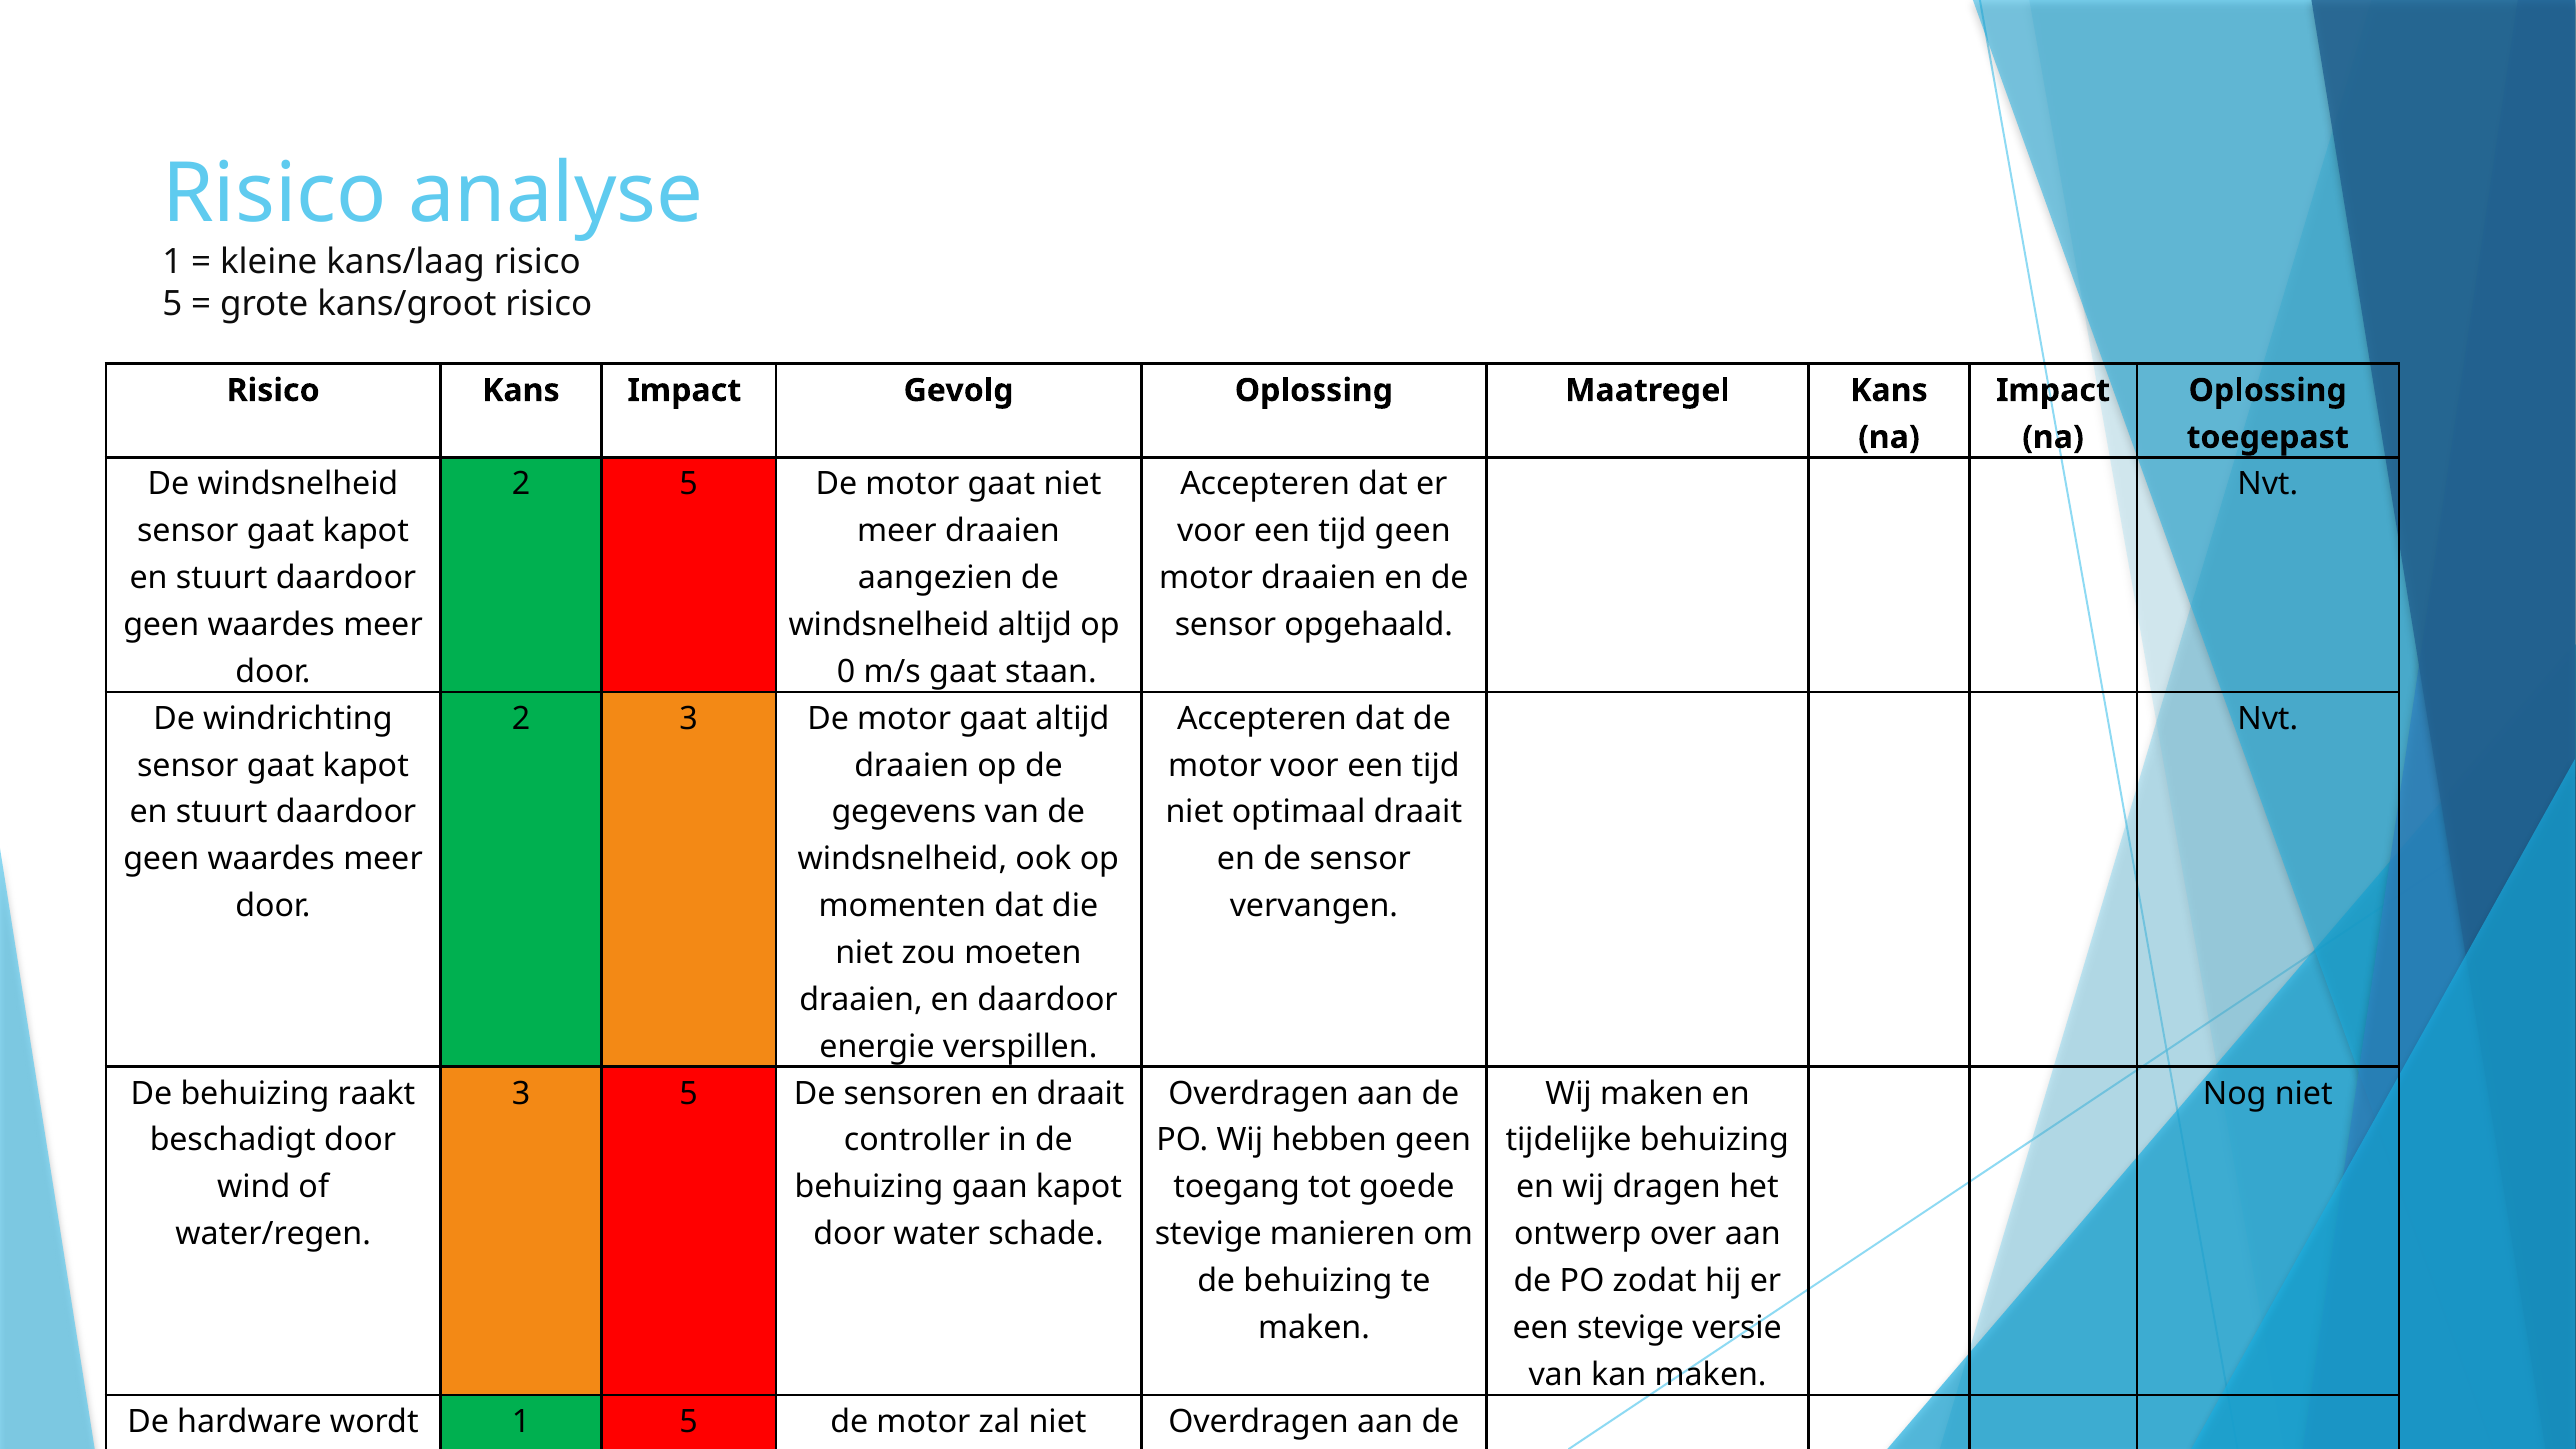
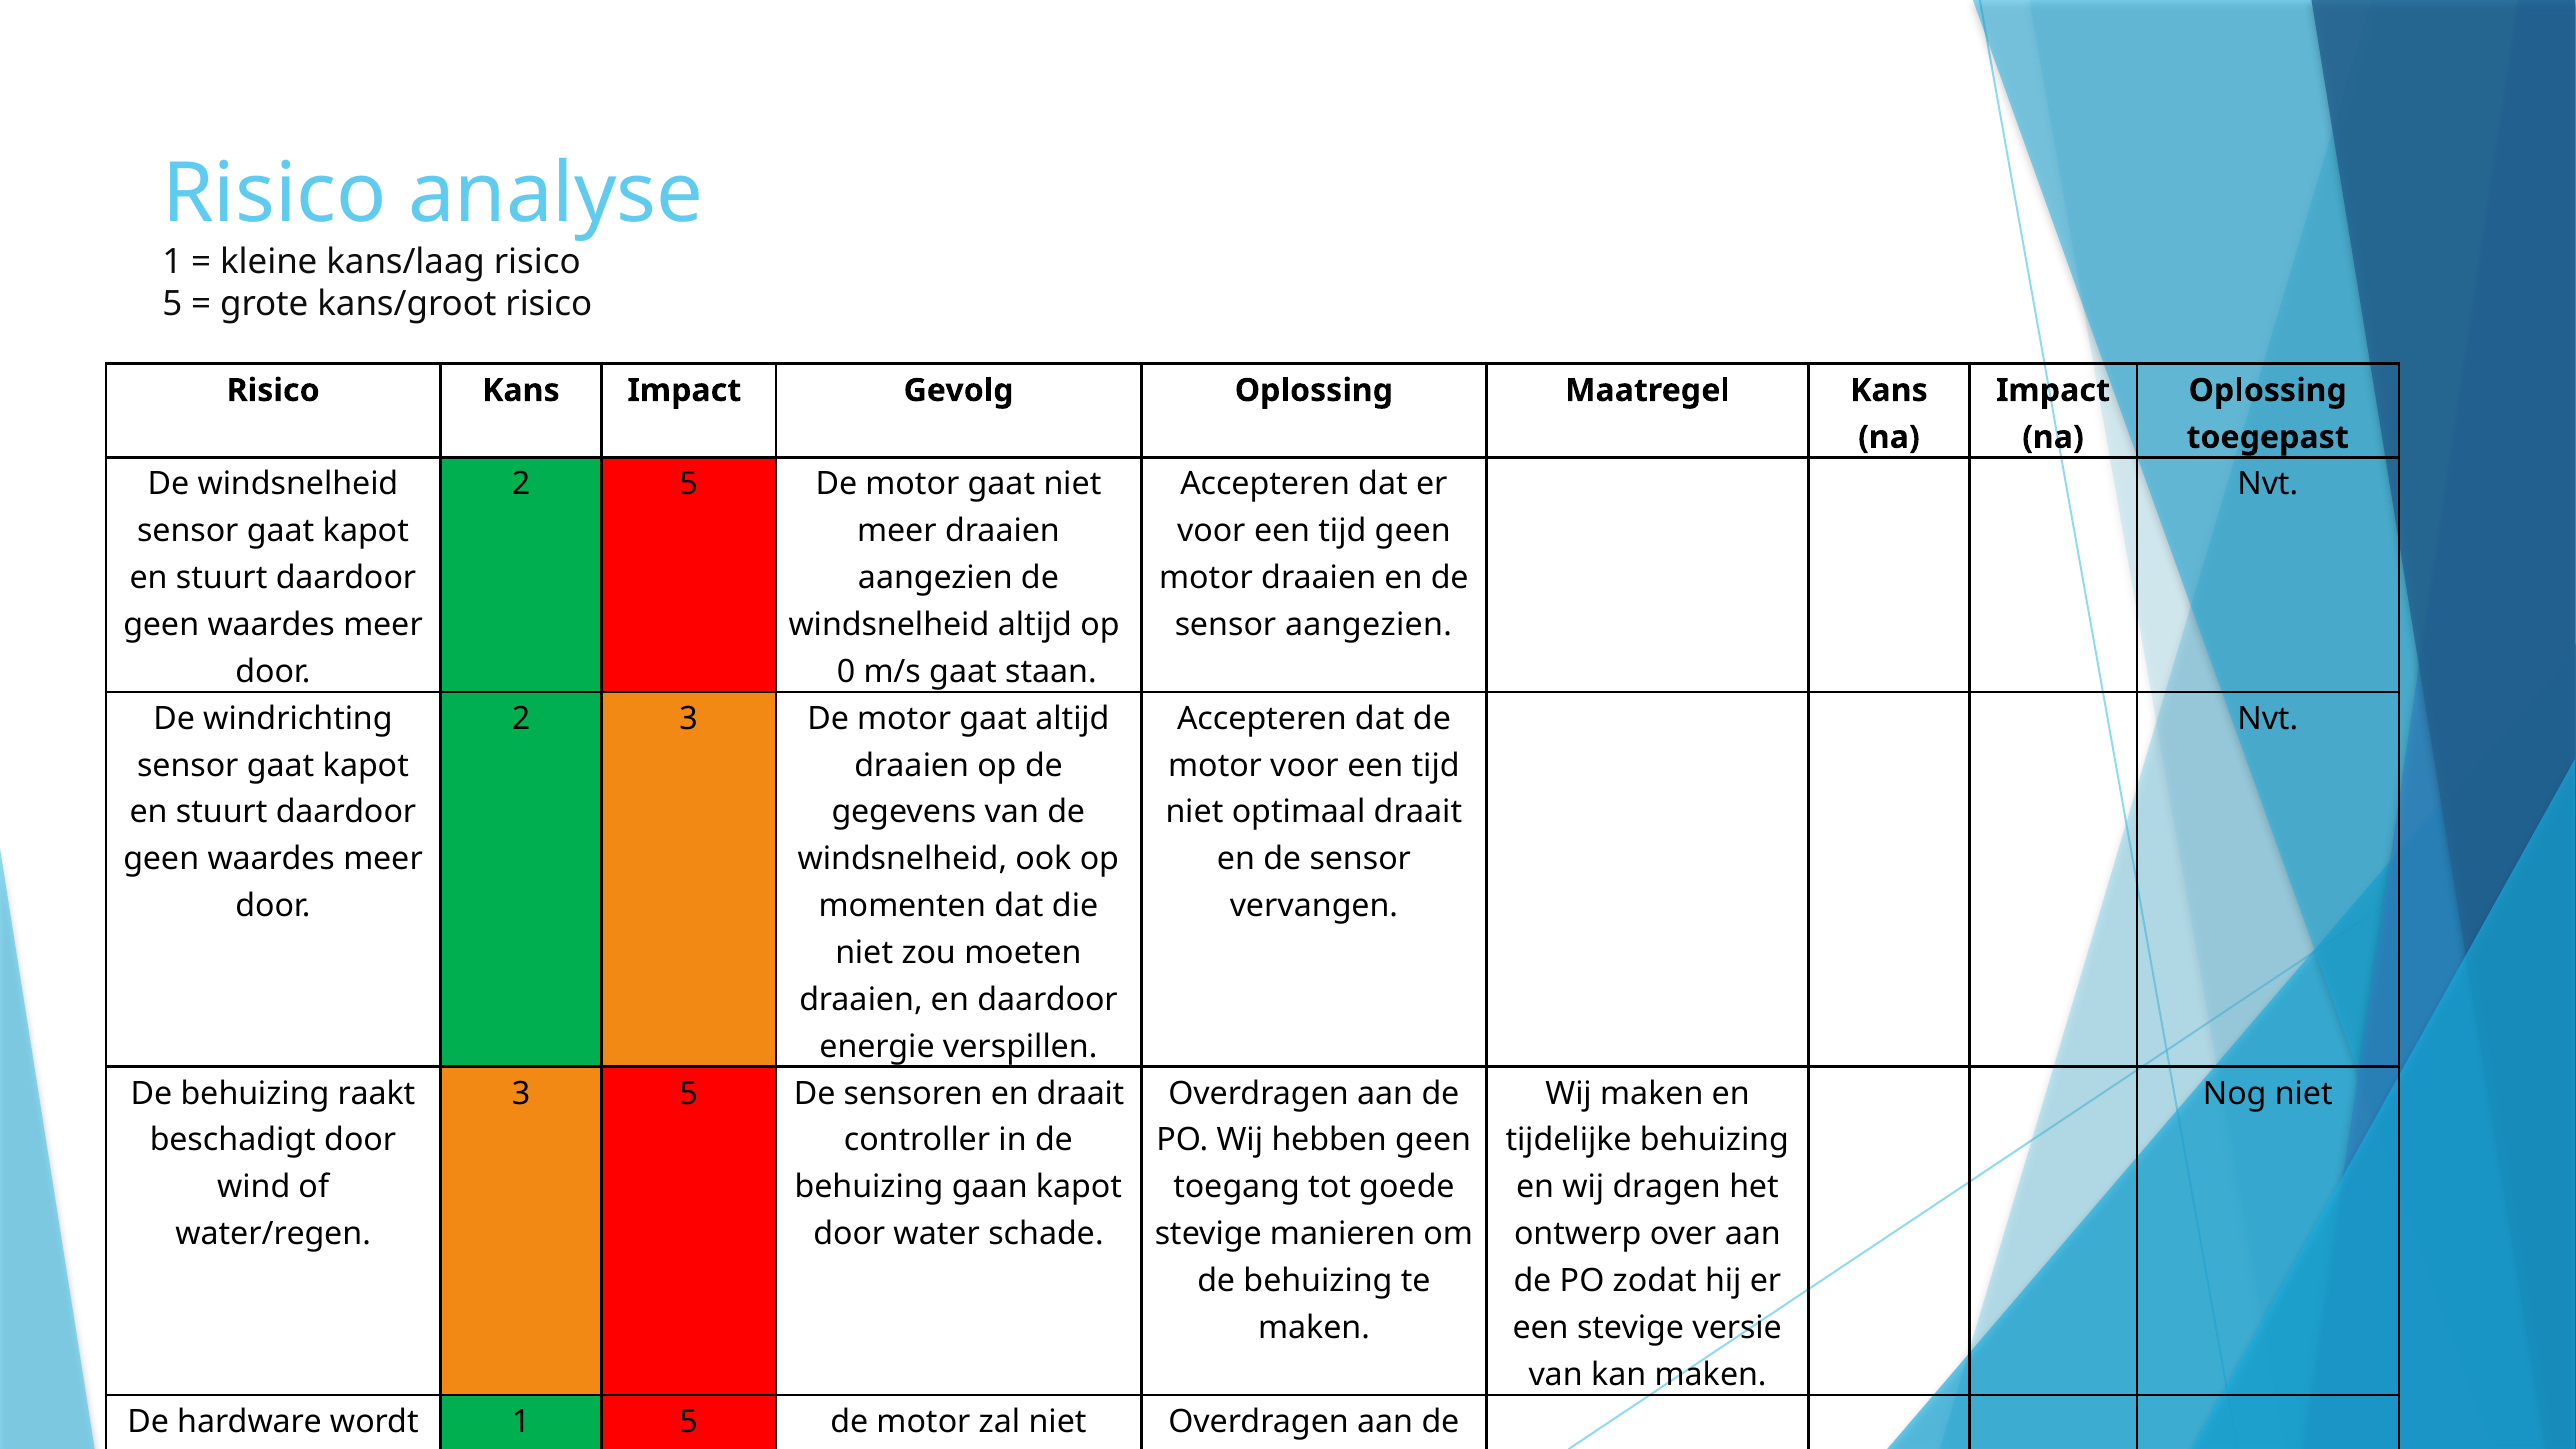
sensor opgehaald: opgehaald -> aangezien
